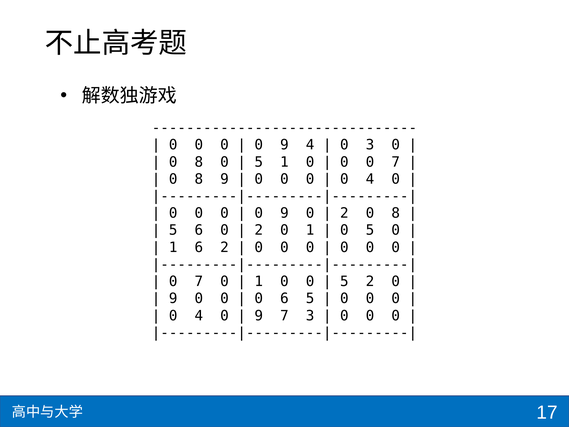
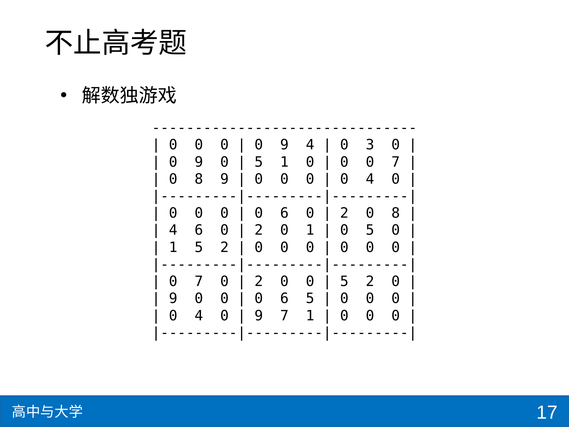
8 at (199, 162): 8 -> 9
9 at (284, 213): 9 -> 6
5 at (173, 230): 5 -> 4
1 6: 6 -> 5
1 at (259, 281): 1 -> 2
7 3: 3 -> 1
